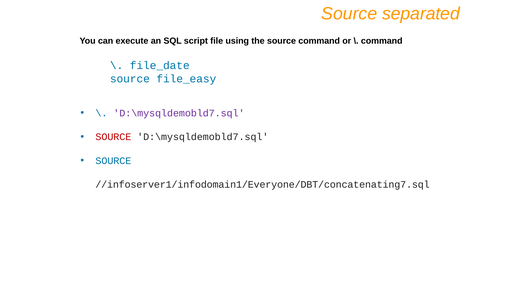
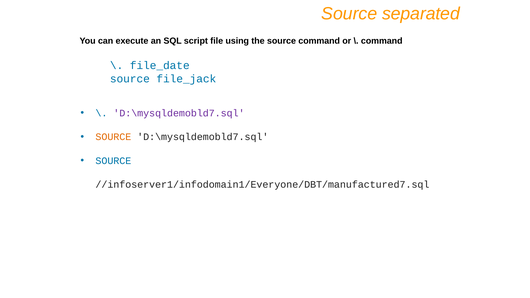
file_easy: file_easy -> file_jack
SOURCE at (113, 137) colour: red -> orange
//infoserver1/infodomain1/Everyone/DBT/concatenating7.sql: //infoserver1/infodomain1/Everyone/DBT/concatenating7.sql -> //infoserver1/infodomain1/Everyone/DBT/manufactured7.sql
